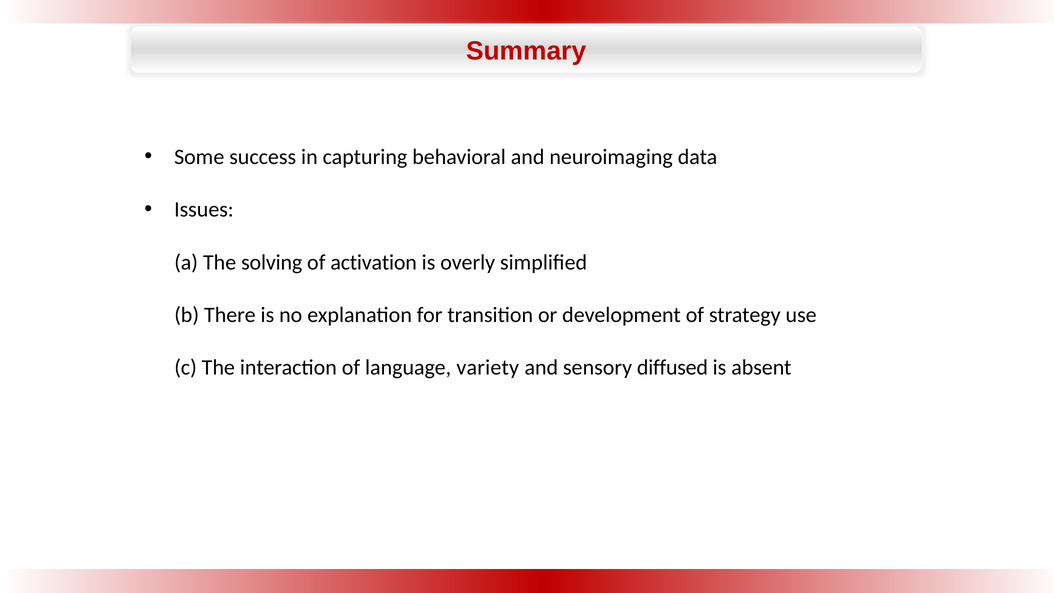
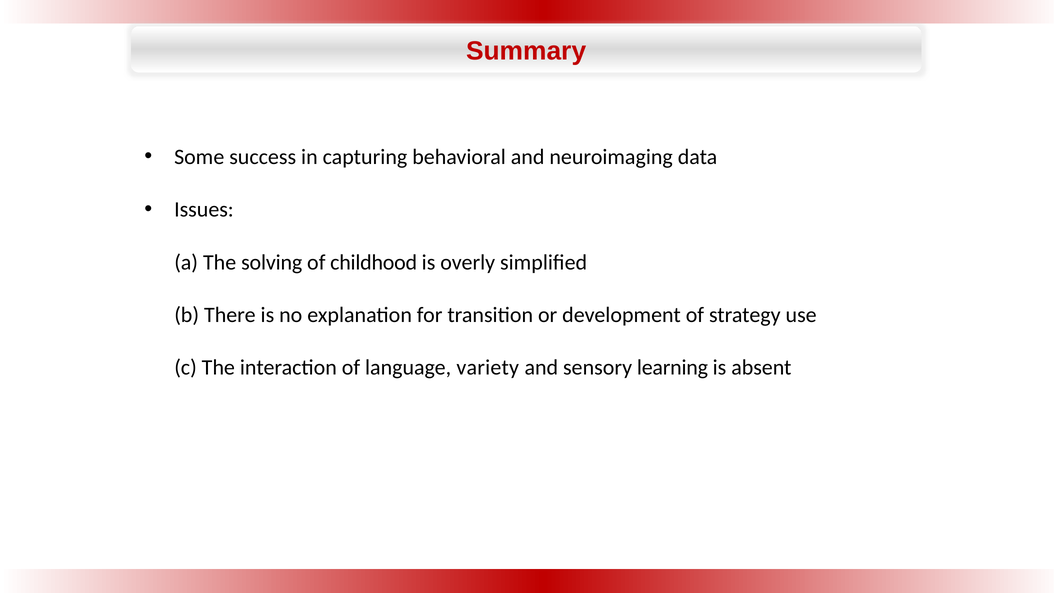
activation: activation -> childhood
diffused: diffused -> learning
